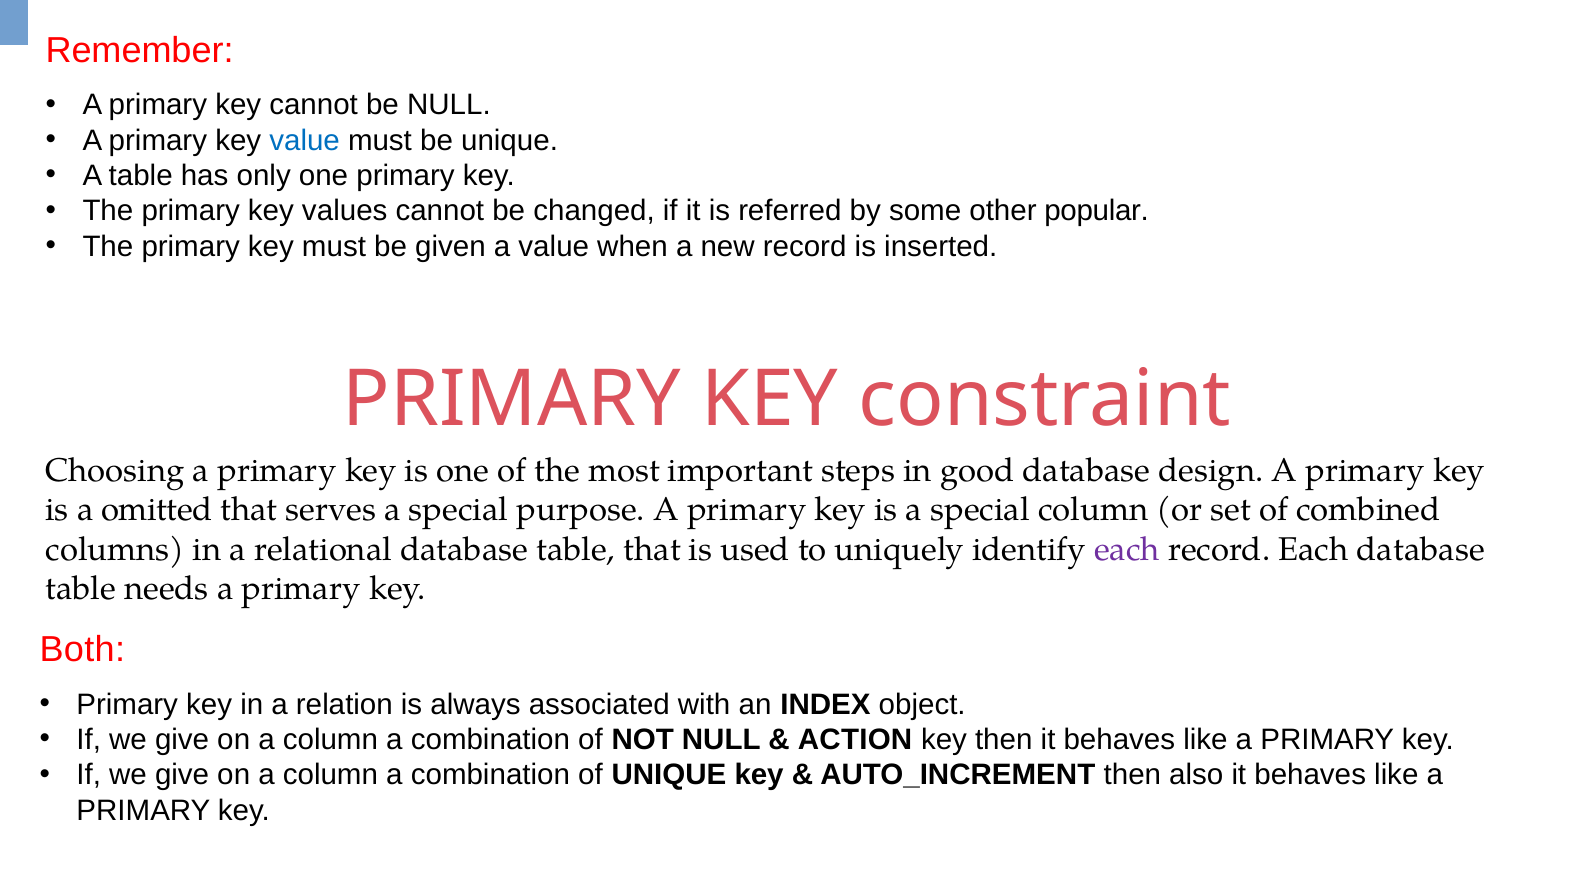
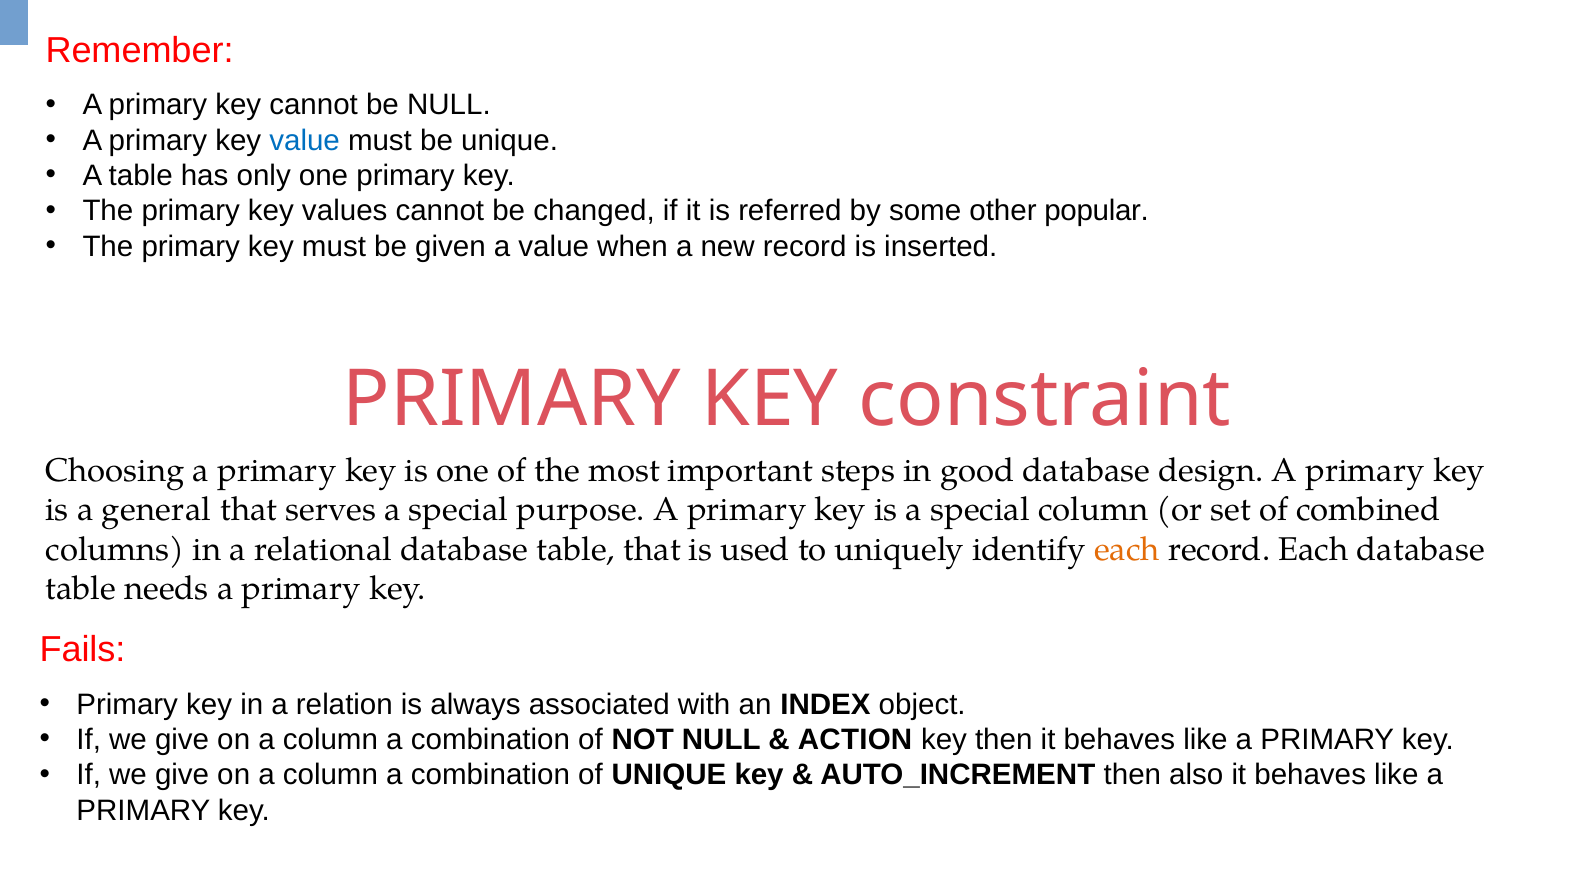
omitted: omitted -> general
each at (1127, 550) colour: purple -> orange
Both: Both -> Fails
